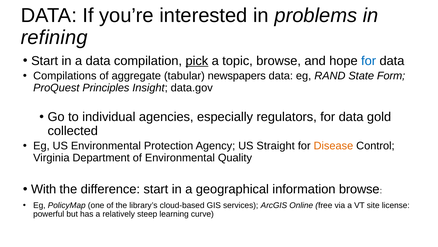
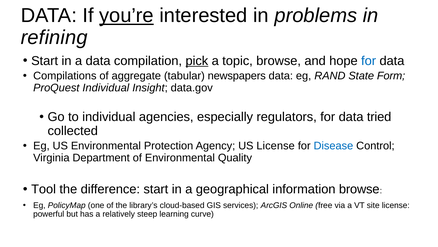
you’re underline: none -> present
ProQuest Principles: Principles -> Individual
gold: gold -> tried
US Straight: Straight -> License
Disease colour: orange -> blue
With: With -> Tool
